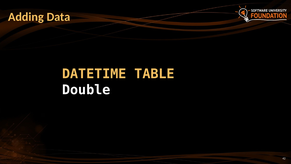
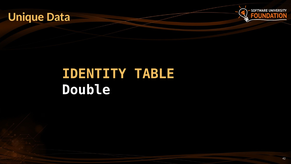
Adding: Adding -> Unique
DATETIME: DATETIME -> IDENTITY
